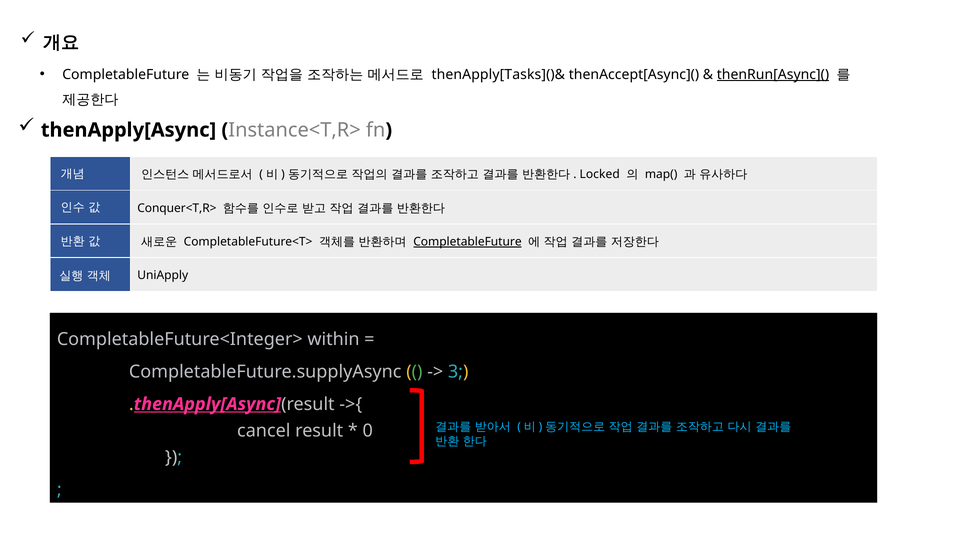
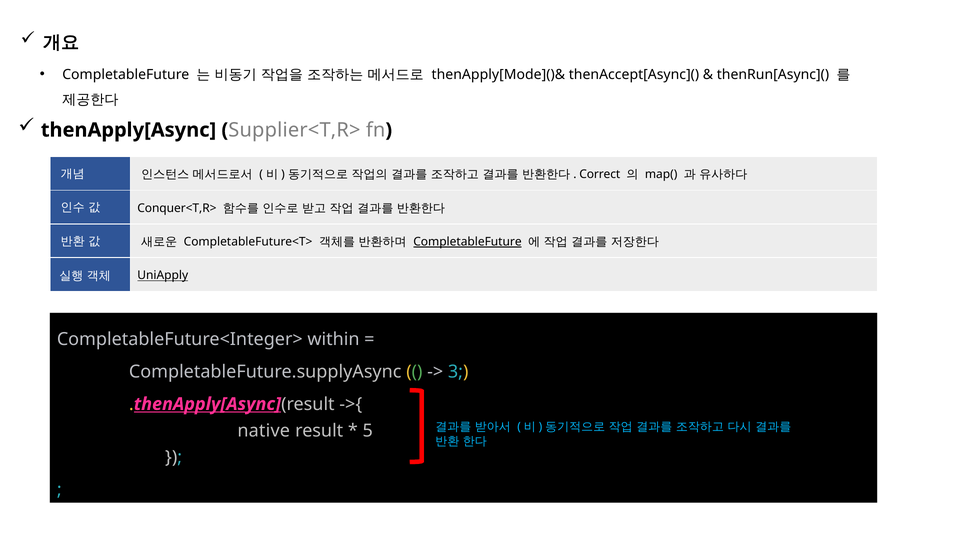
thenApply[Tasks]()&: thenApply[Tasks]()& -> thenApply[Mode]()&
thenRun[Async]( underline: present -> none
Instance<T,R>: Instance<T,R> -> Supplier<T,R>
Locked: Locked -> Correct
UniApply underline: none -> present
cancel: cancel -> native
0: 0 -> 5
